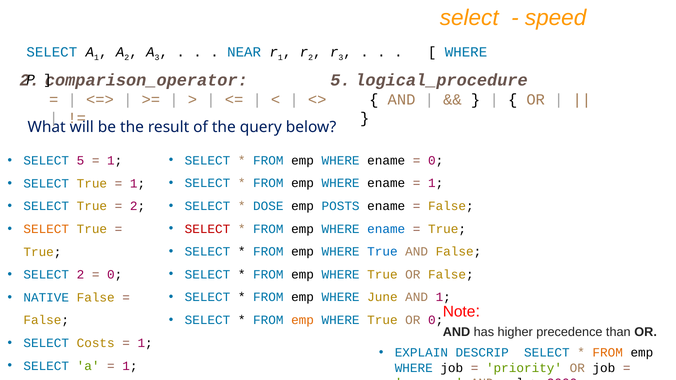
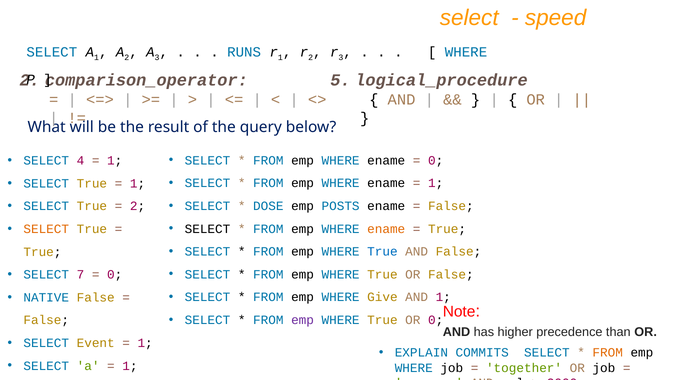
NEAR: NEAR -> RUNS
SELECT 5: 5 -> 4
SELECT at (207, 229) colour: red -> black
ename at (386, 229) colour: blue -> orange
SELECT 2: 2 -> 7
June: June -> Give
emp at (303, 320) colour: orange -> purple
Costs: Costs -> Event
DESCRIP: DESCRIP -> COMMITS
priority: priority -> together
